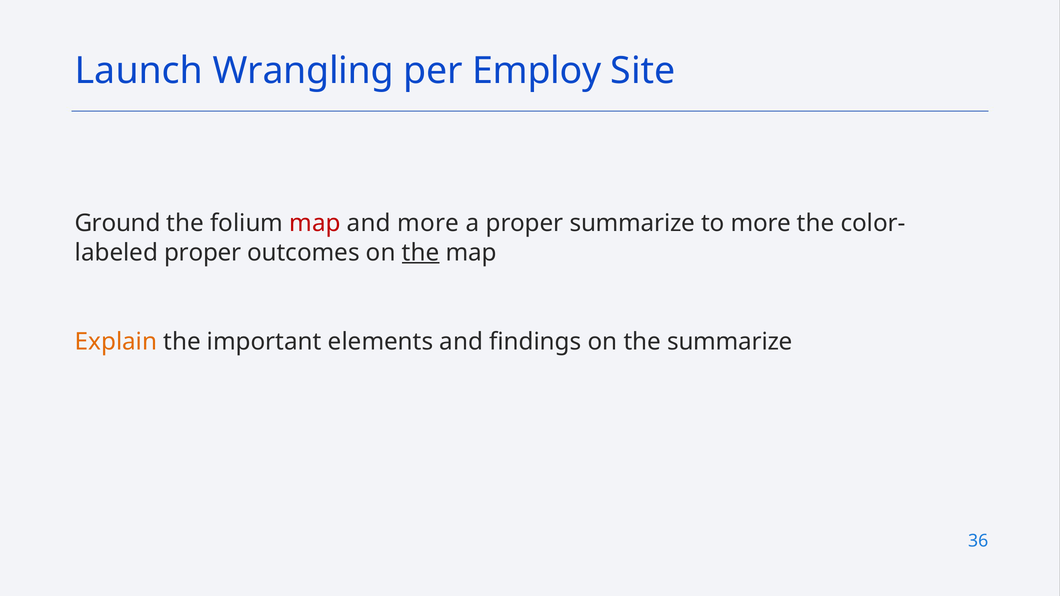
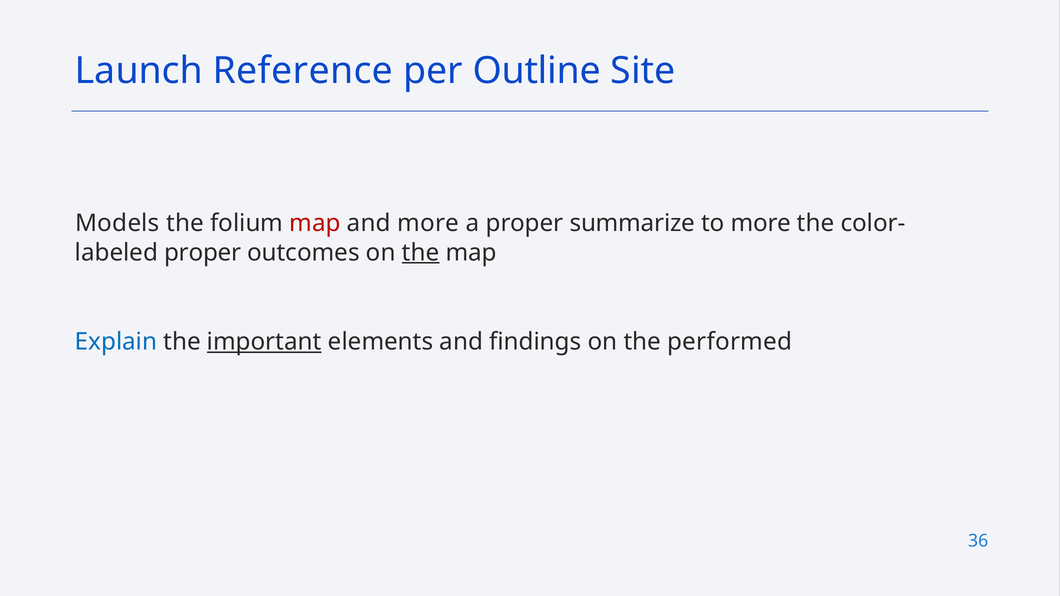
Wrangling: Wrangling -> Reference
Employ: Employ -> Outline
Ground: Ground -> Models
Explain colour: orange -> blue
important underline: none -> present
the summarize: summarize -> performed
